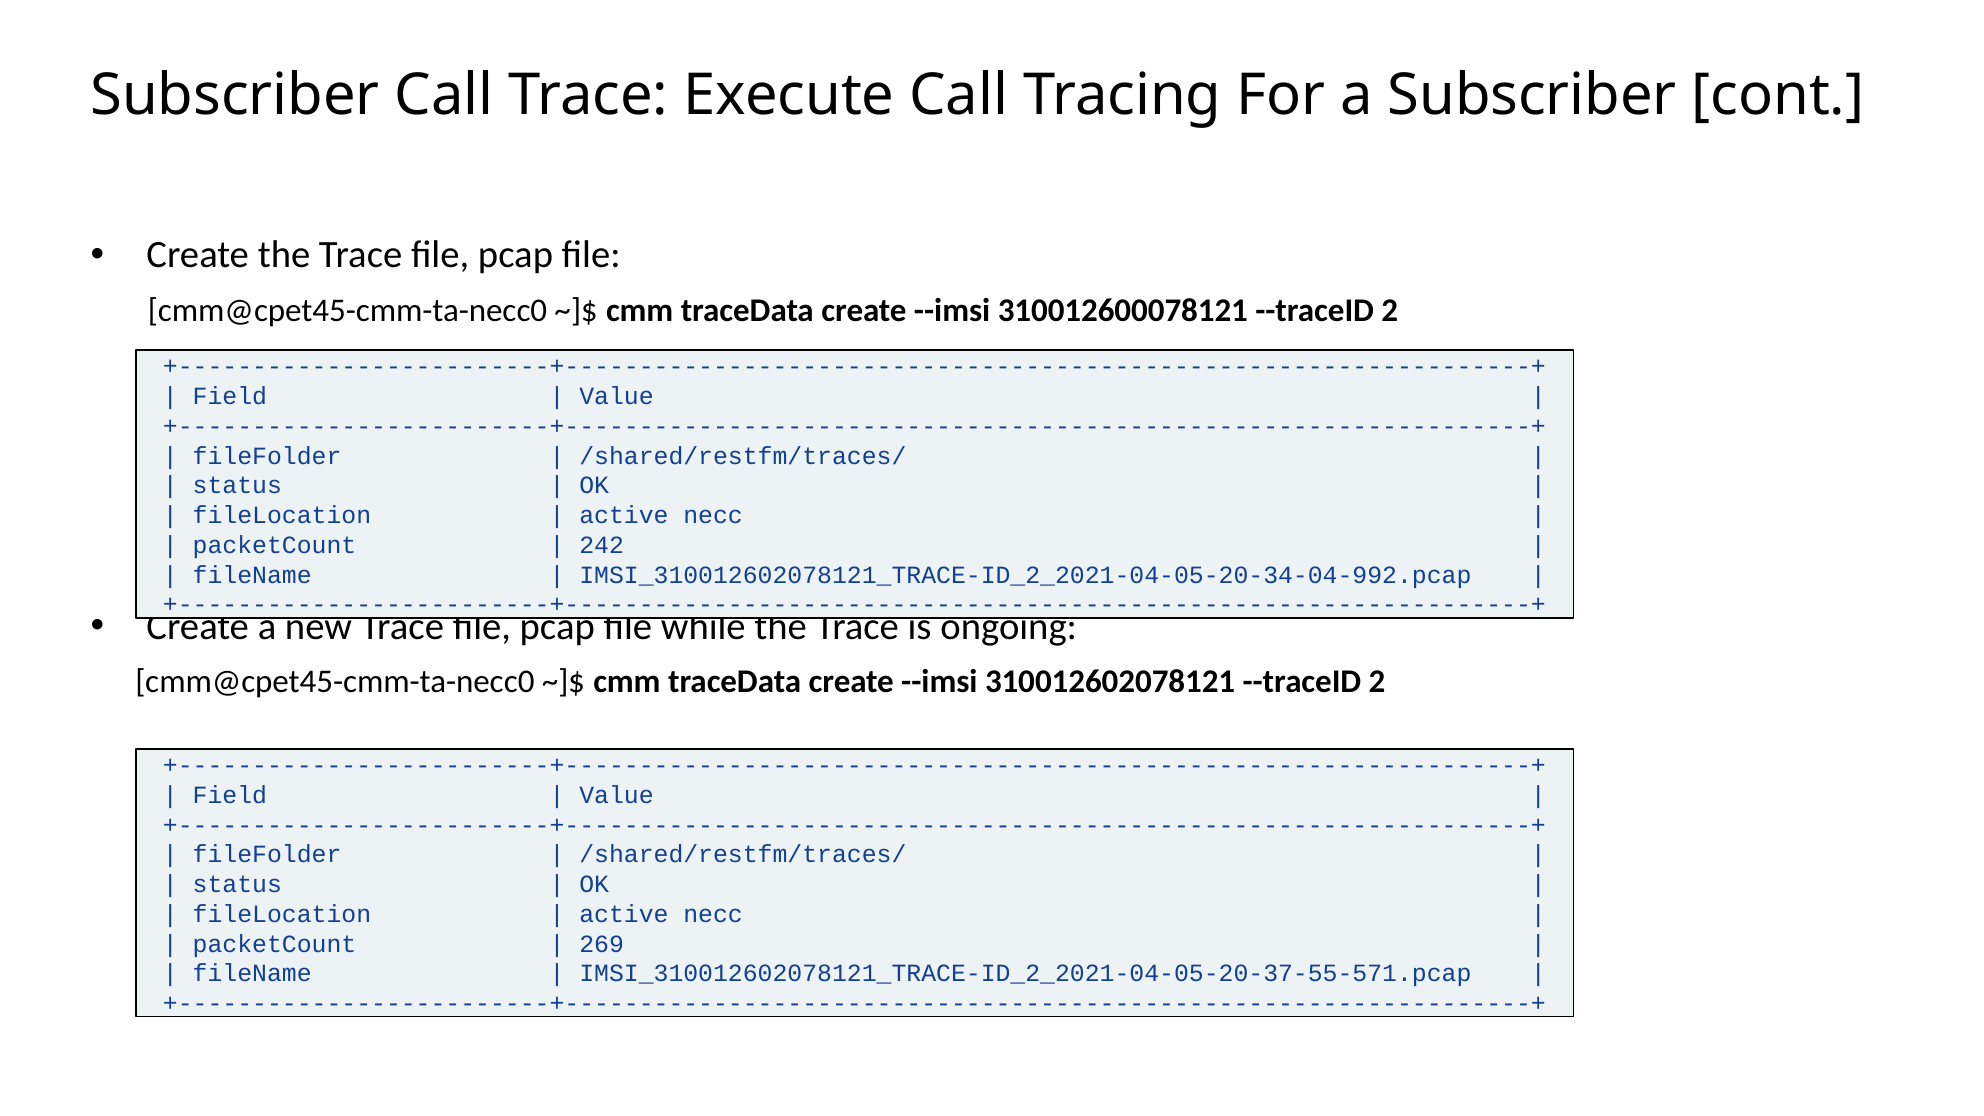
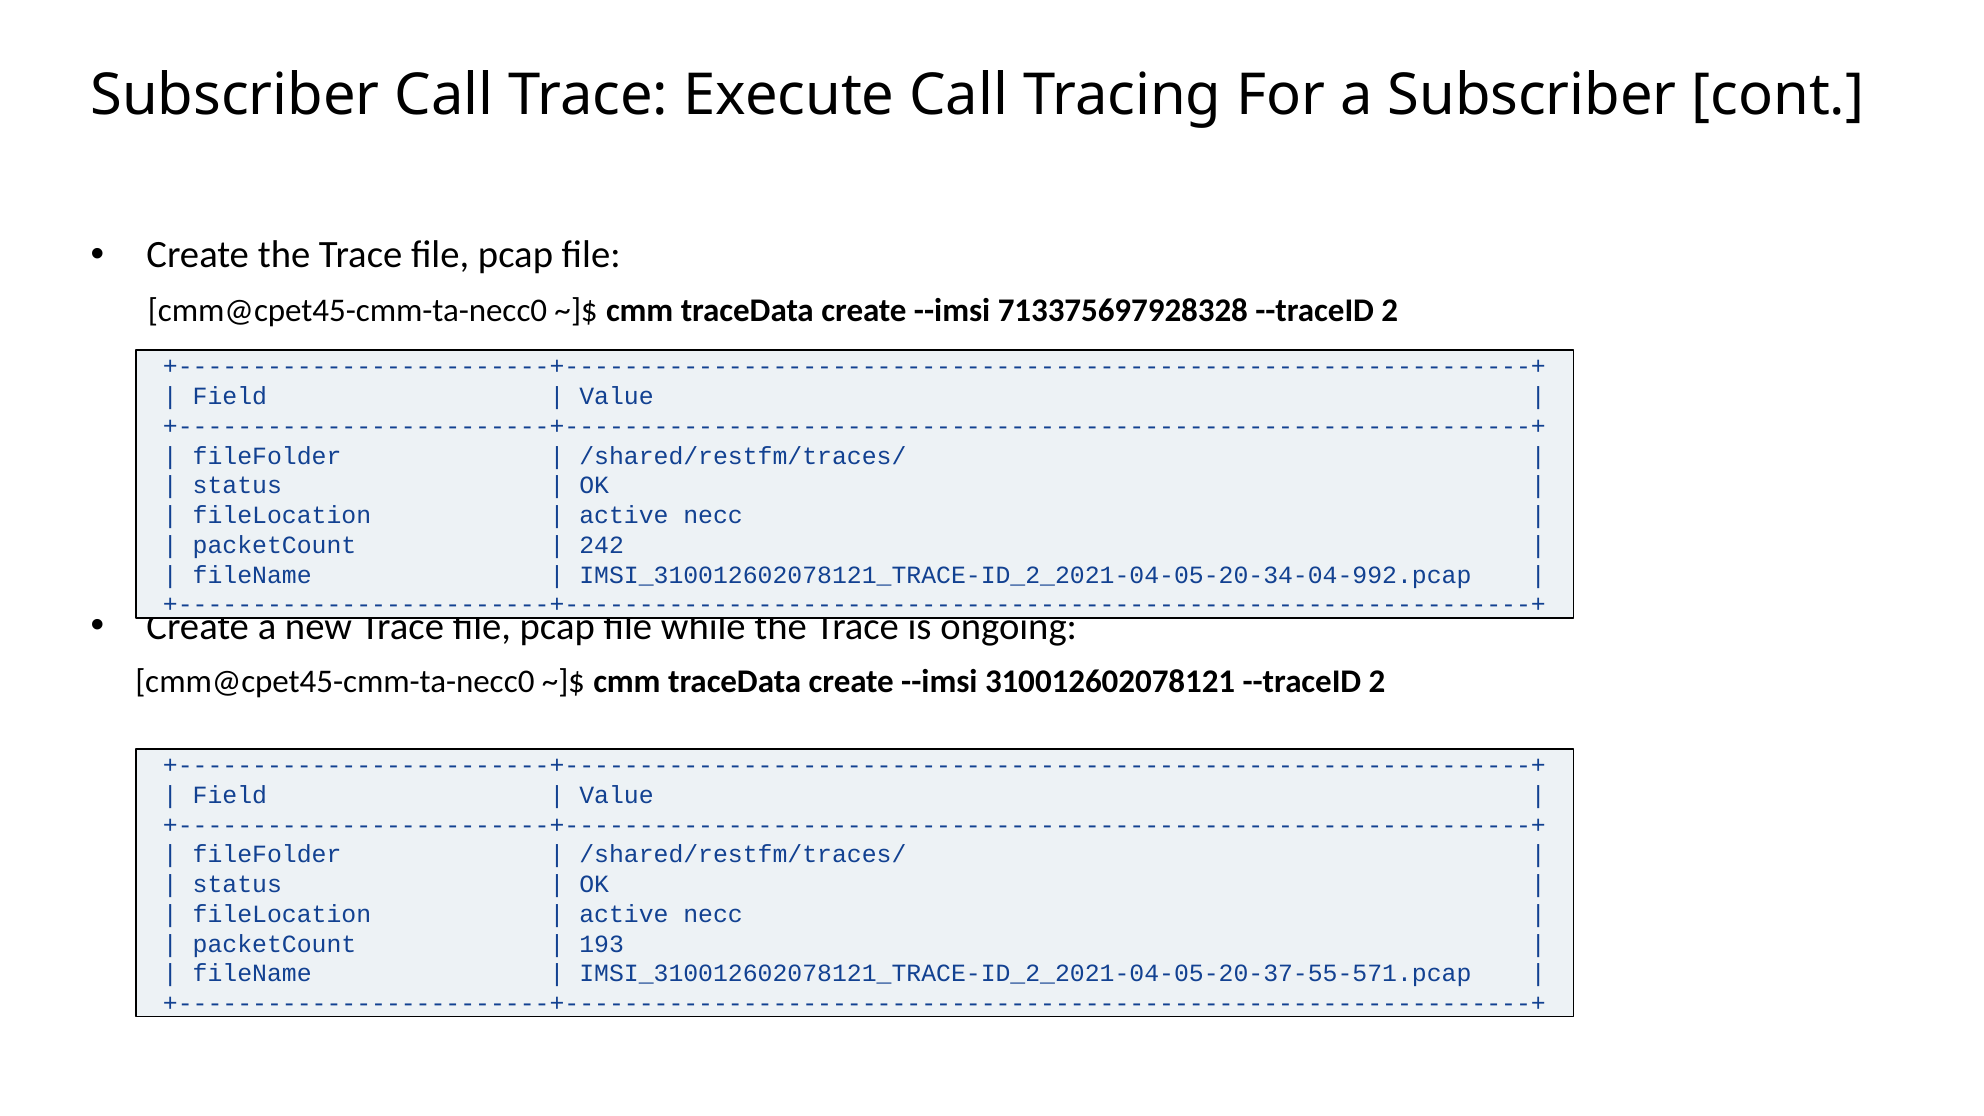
310012600078121: 310012600078121 -> 713375697928328
269: 269 -> 193
